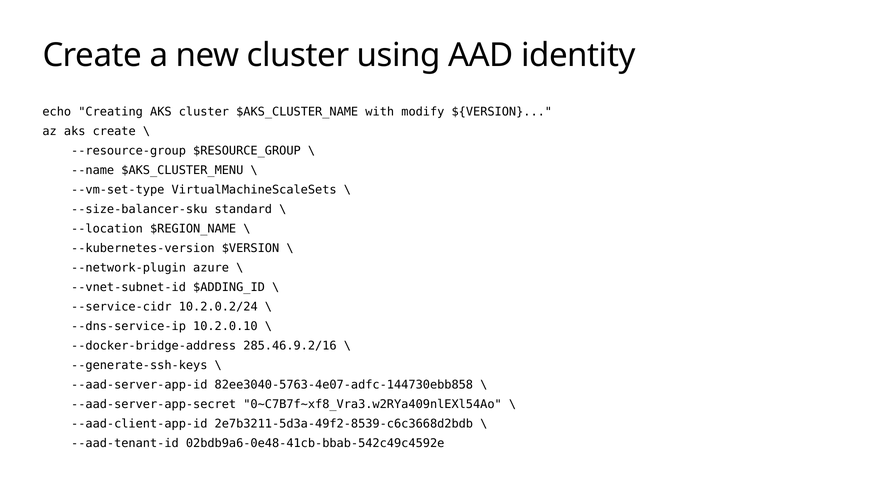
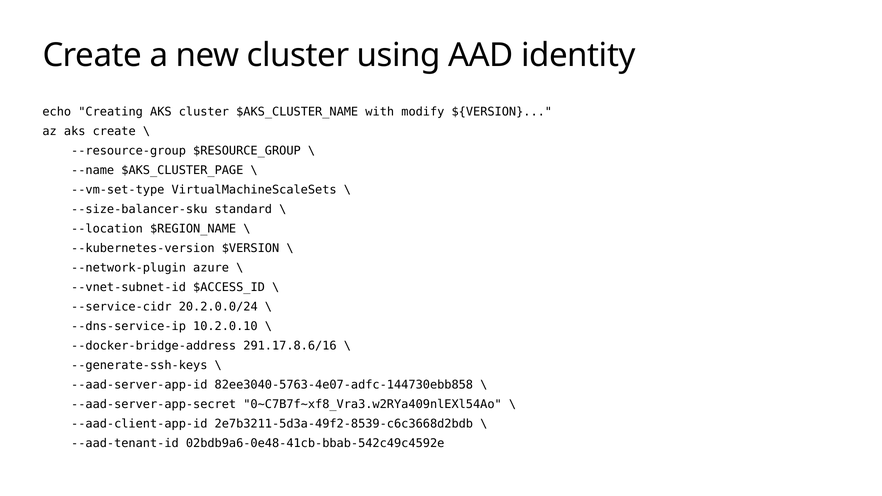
$AKS_CLUSTER_MENU: $AKS_CLUSTER_MENU -> $AKS_CLUSTER_PAGE
$ADDING_ID: $ADDING_ID -> $ACCESS_ID
10.2.0.2/24: 10.2.0.2/24 -> 20.2.0.0/24
285.46.9.2/16: 285.46.9.2/16 -> 291.17.8.6/16
